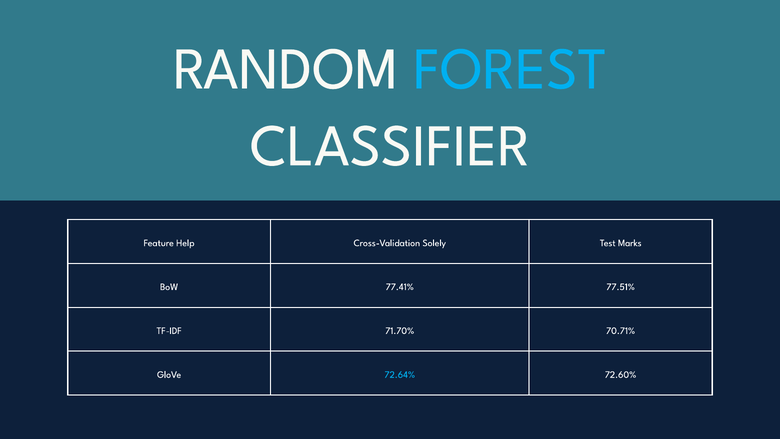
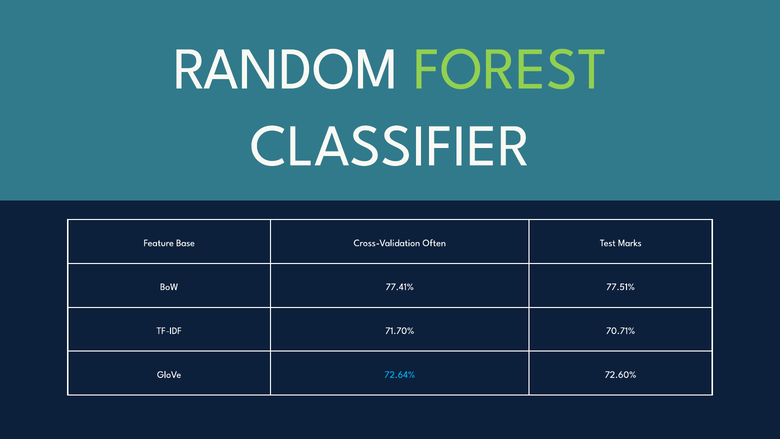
FOREST colour: light blue -> light green
Help: Help -> Base
Solely: Solely -> Often
